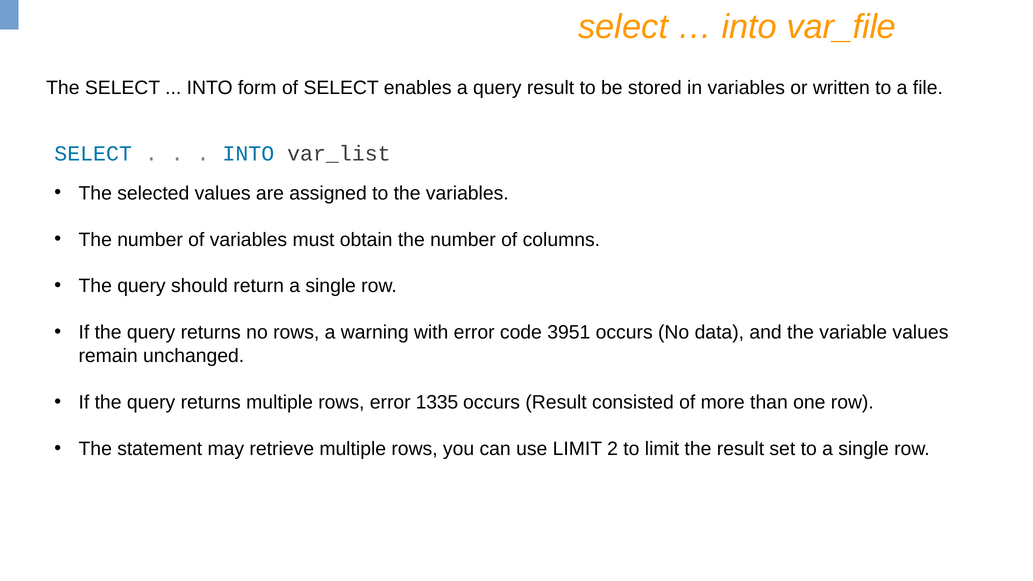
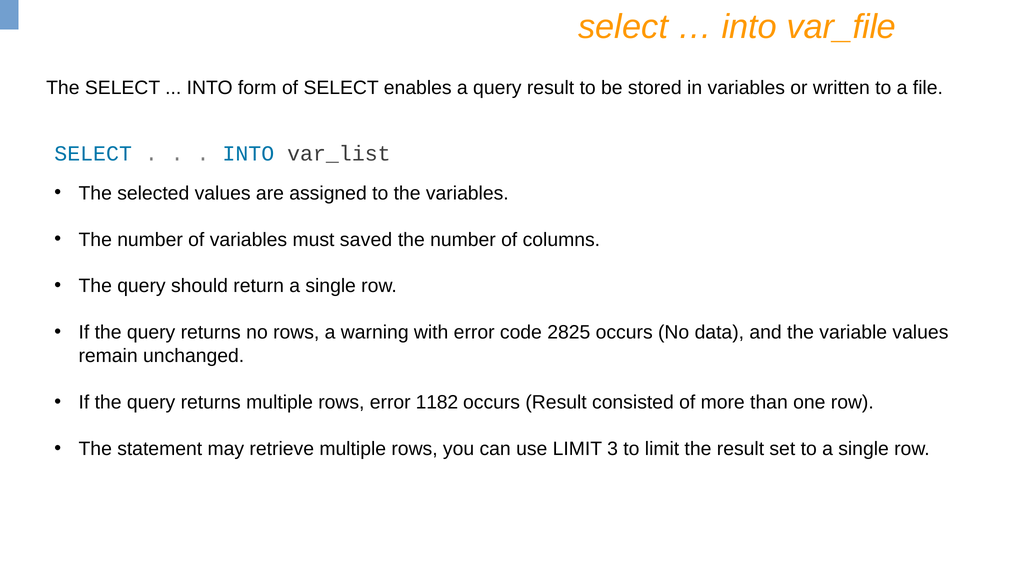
obtain: obtain -> saved
3951: 3951 -> 2825
1335: 1335 -> 1182
2: 2 -> 3
